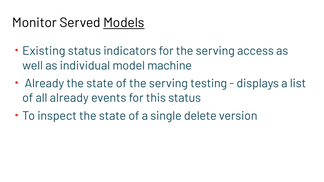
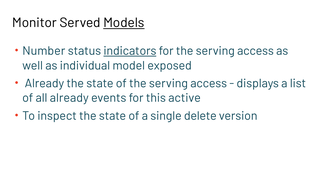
Existing: Existing -> Number
indicators underline: none -> present
machine: machine -> exposed
of the serving testing: testing -> access
this status: status -> active
